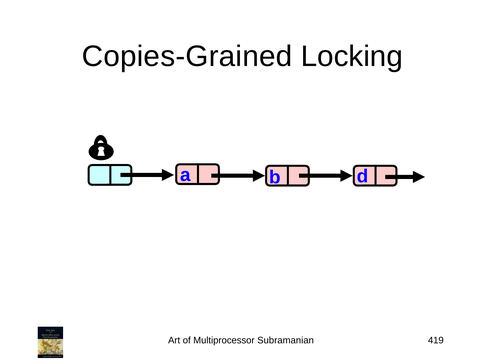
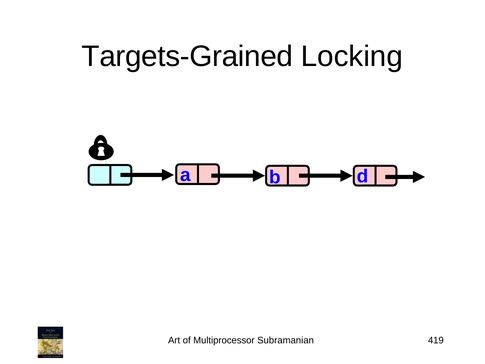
Copies-Grained: Copies-Grained -> Targets-Grained
